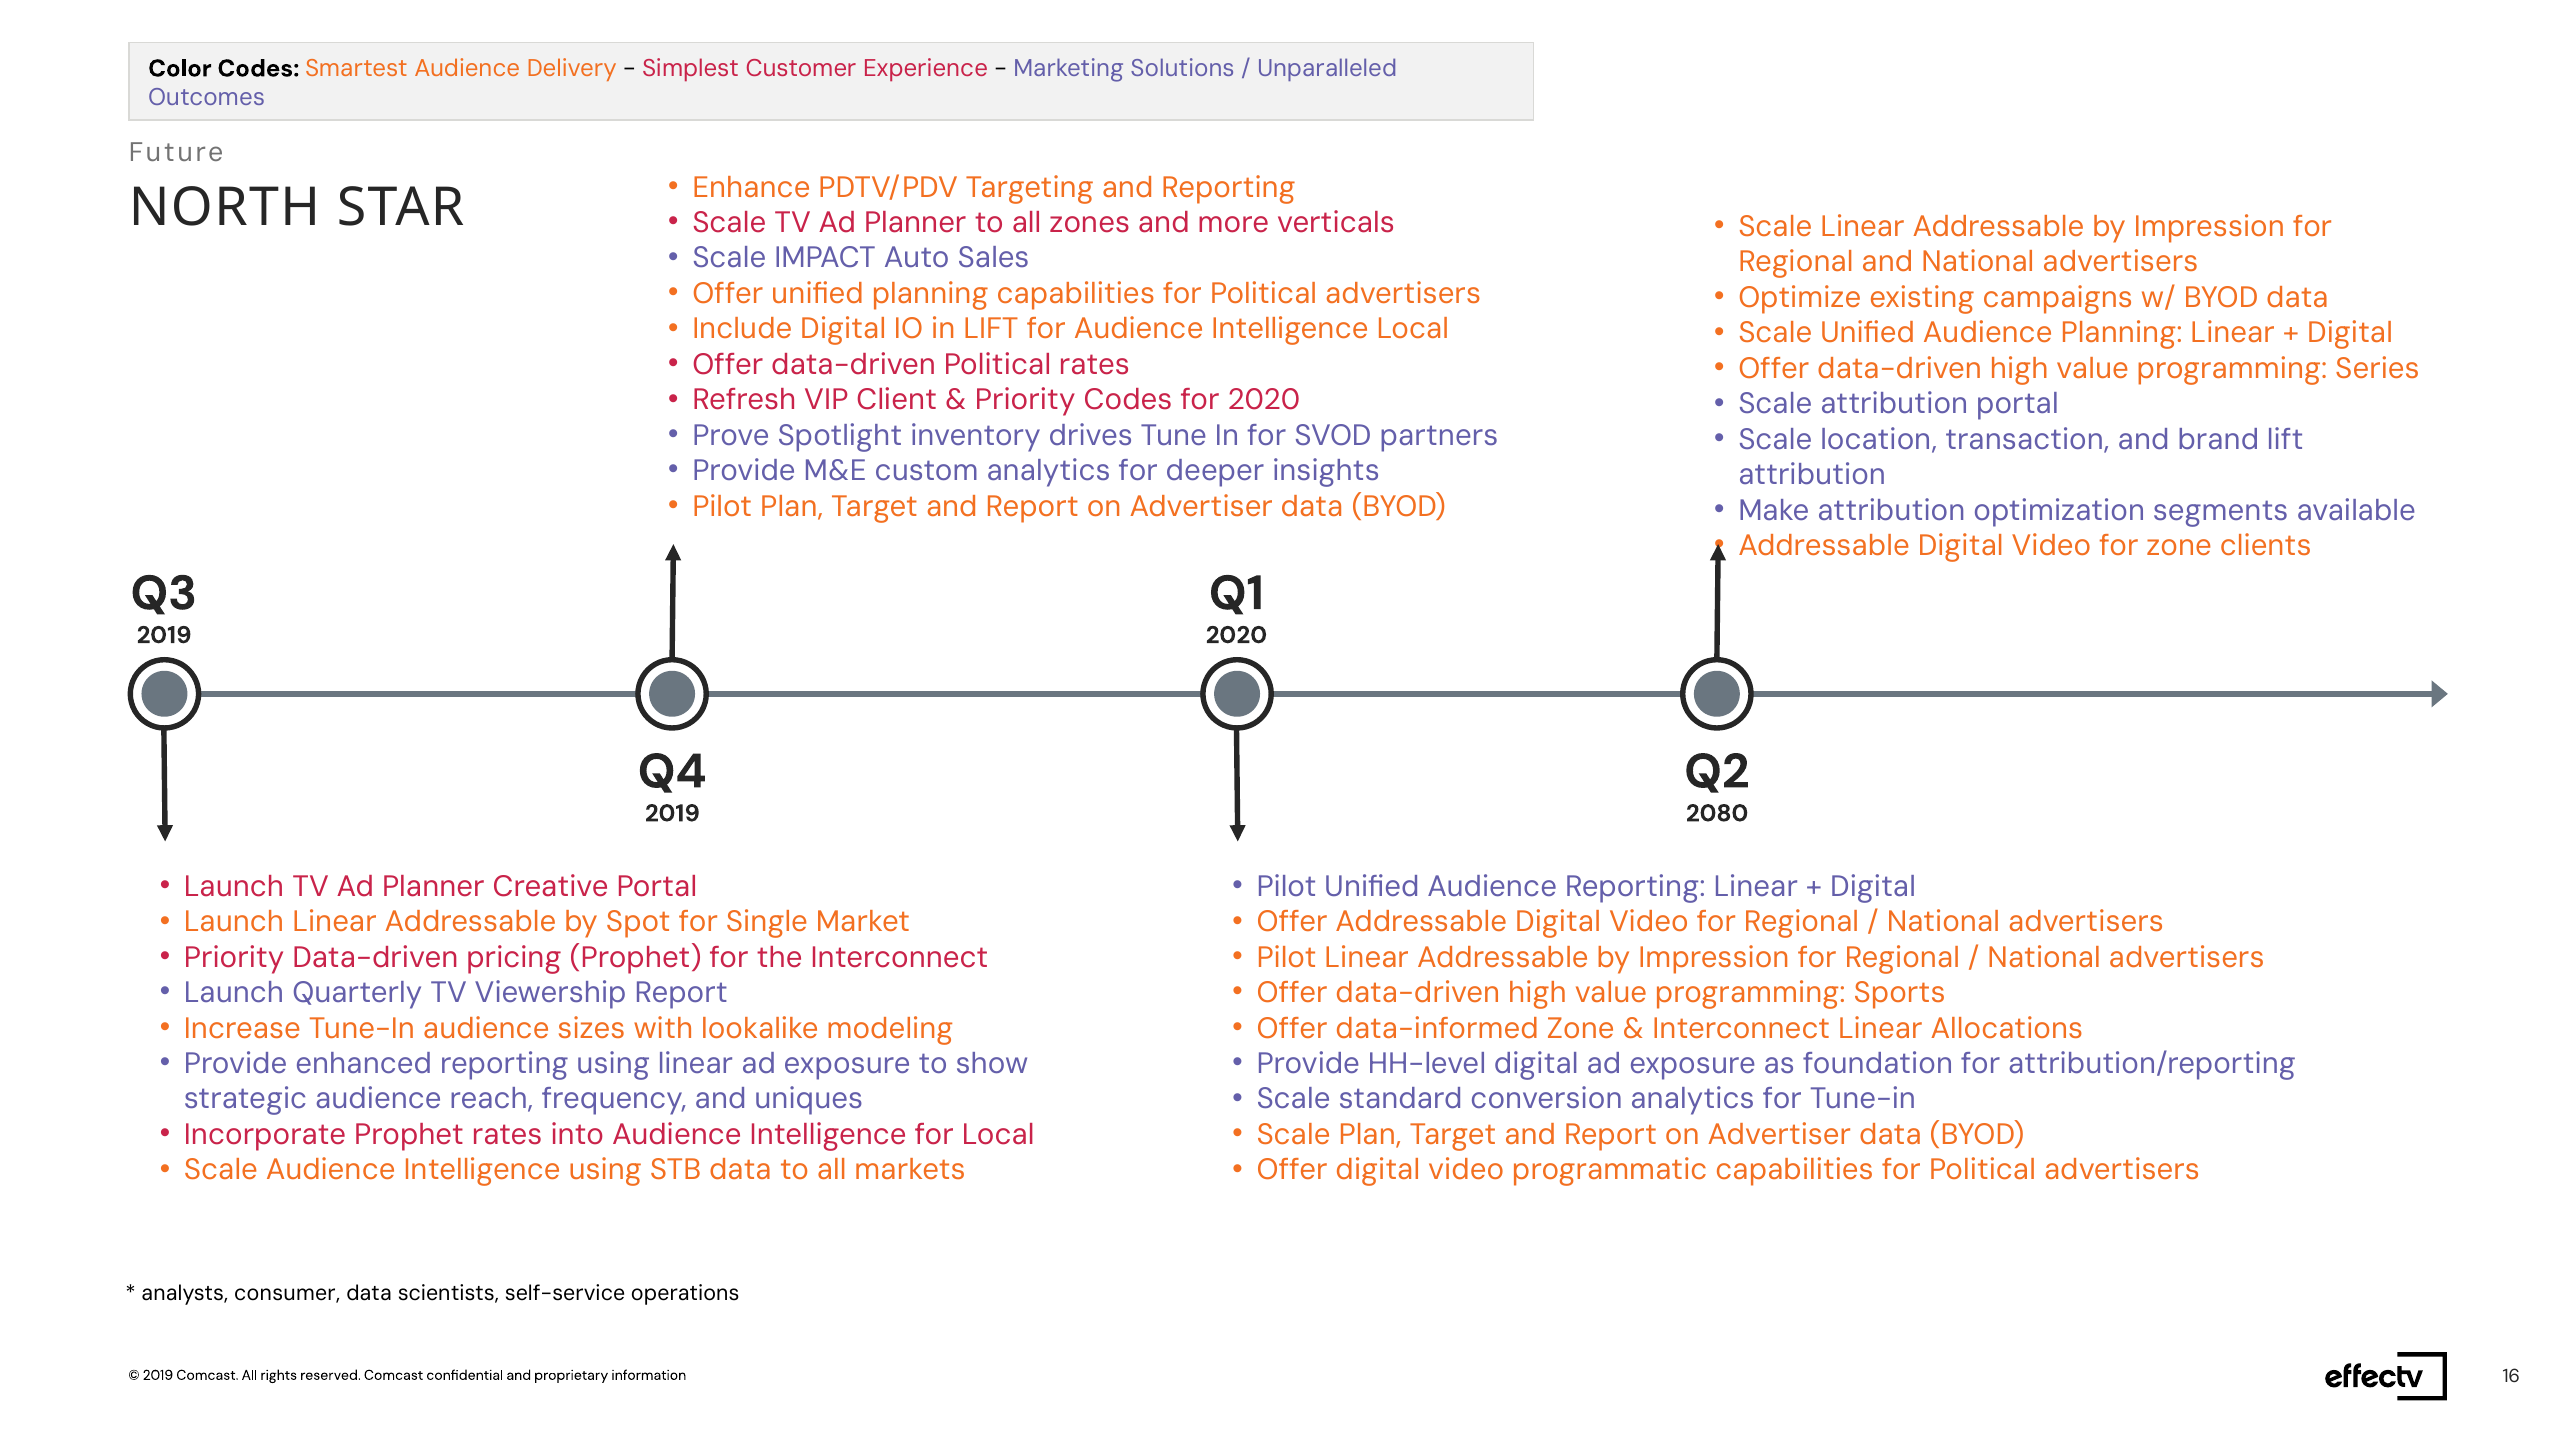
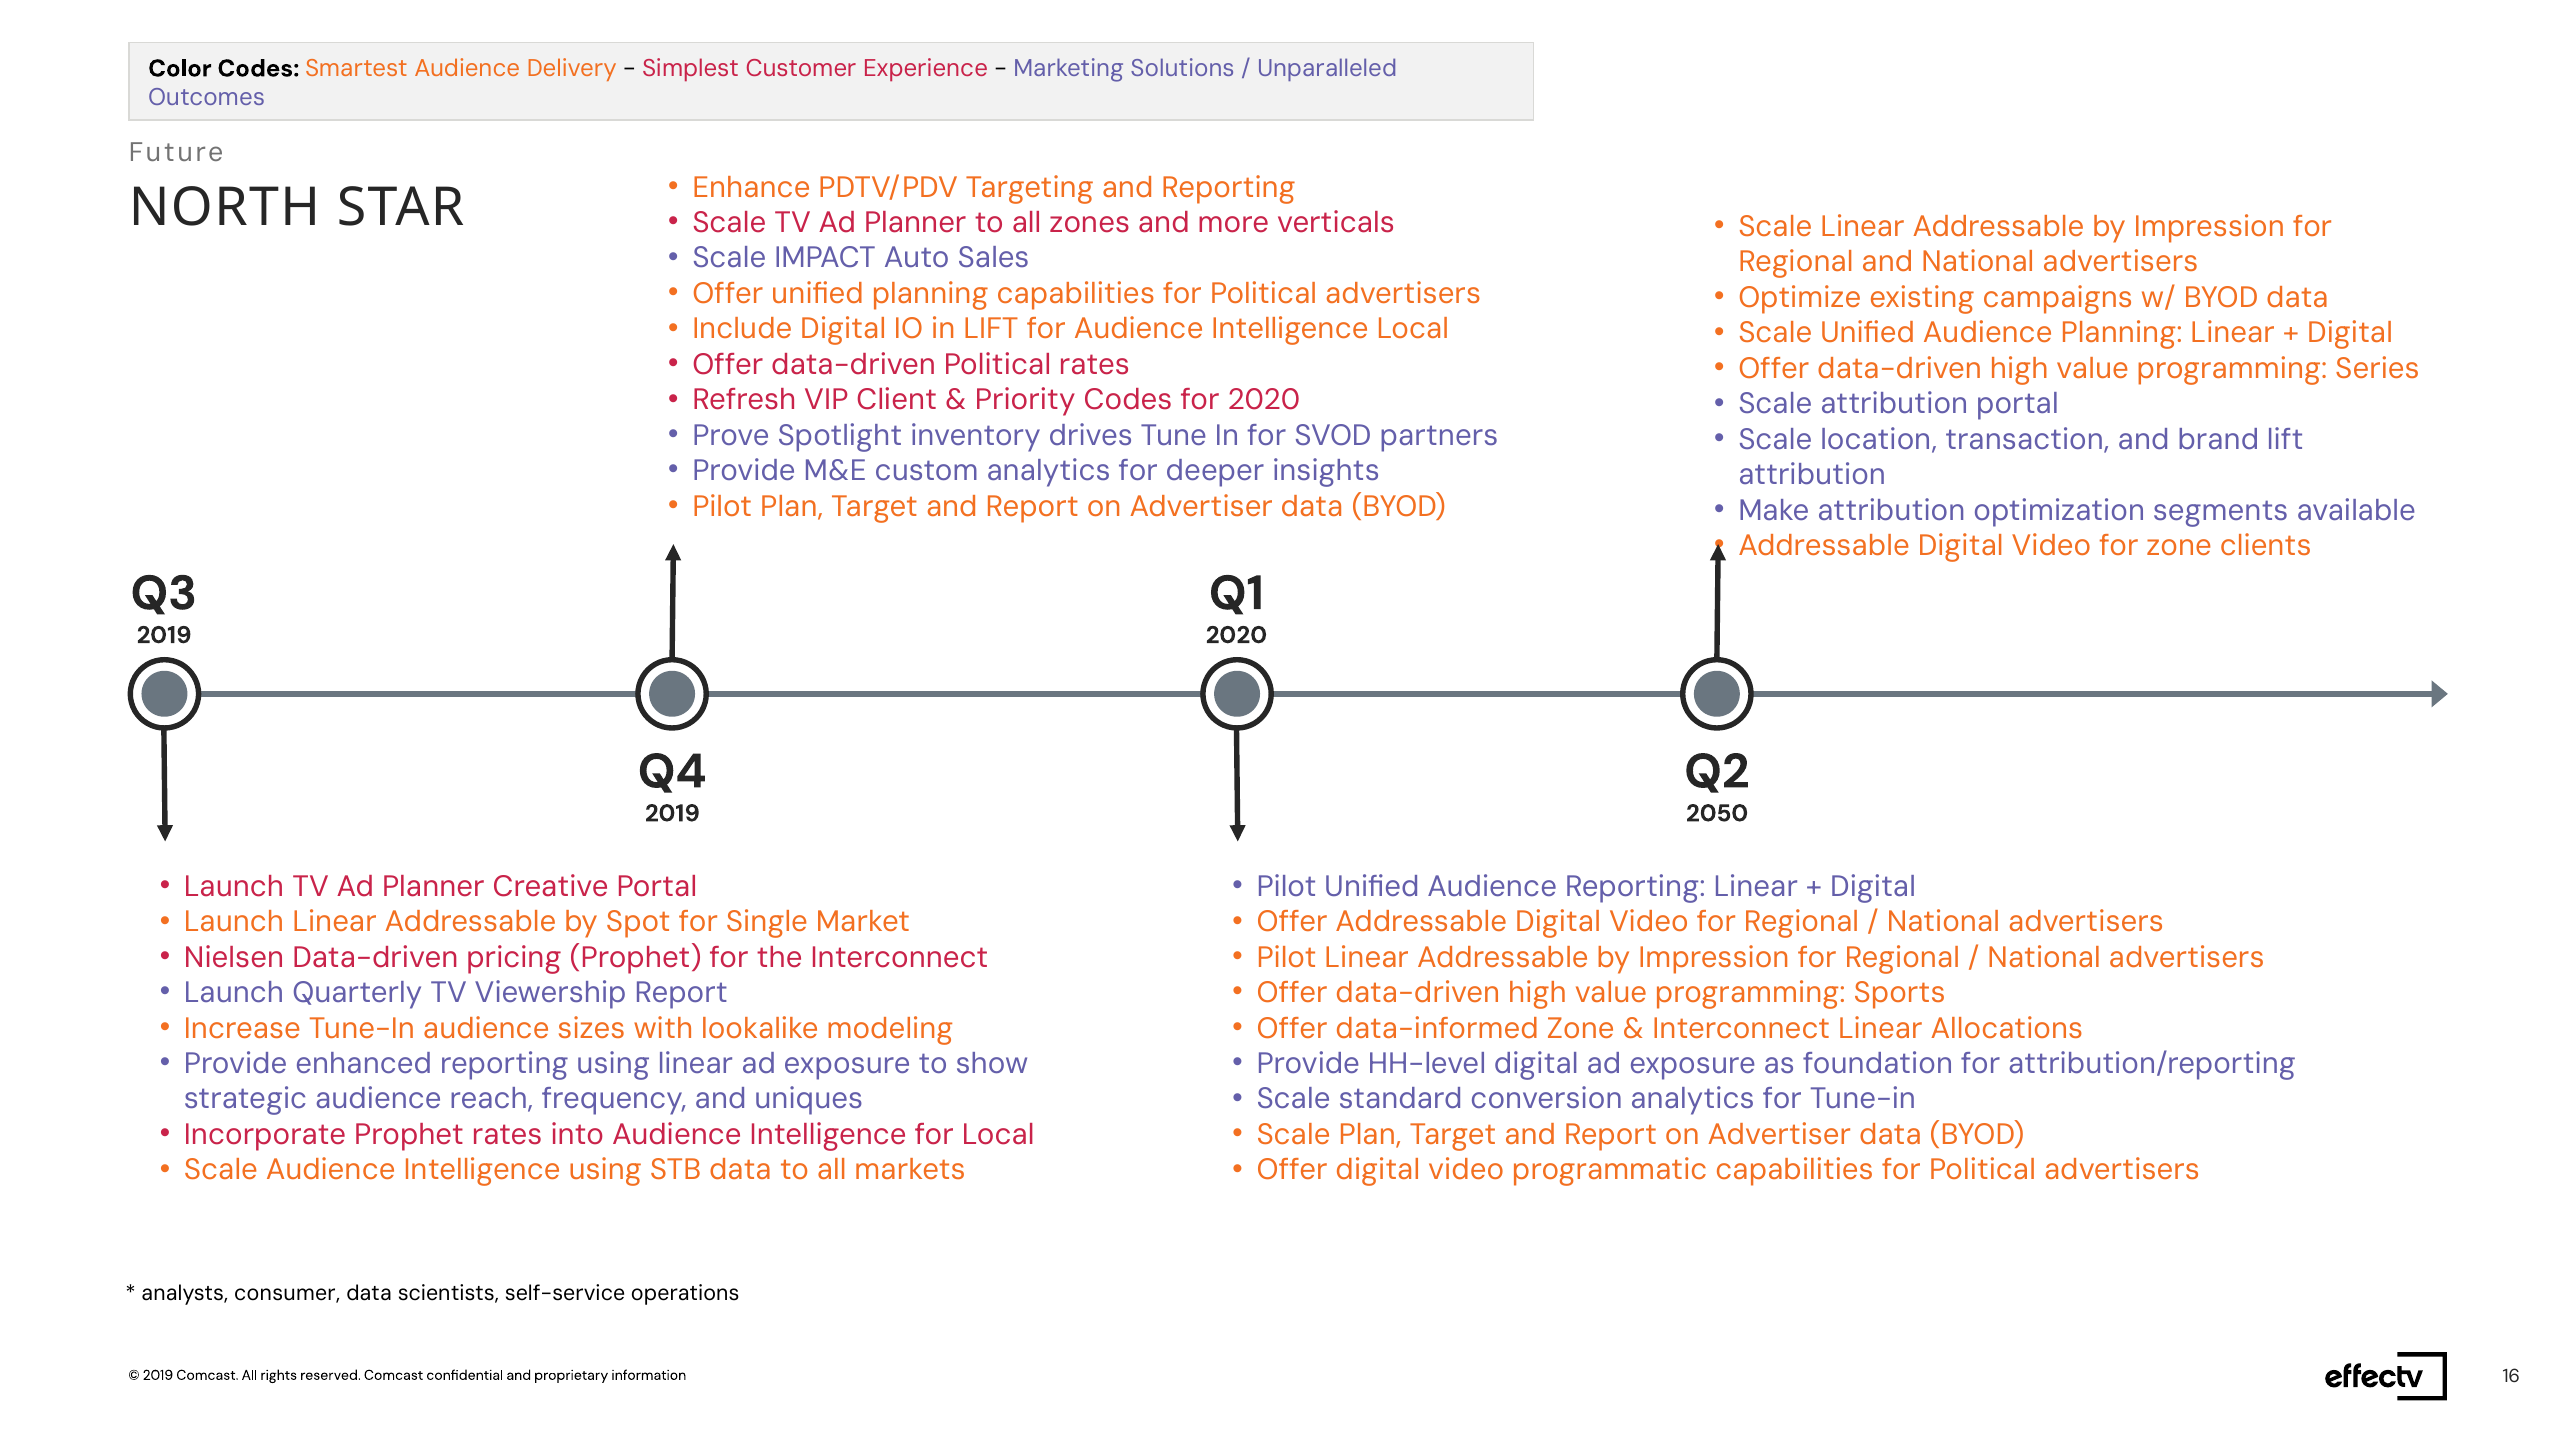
2080: 2080 -> 2050
Priority at (234, 957): Priority -> Nielsen
